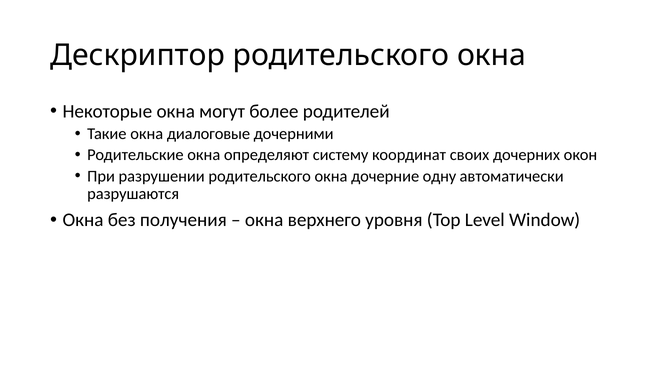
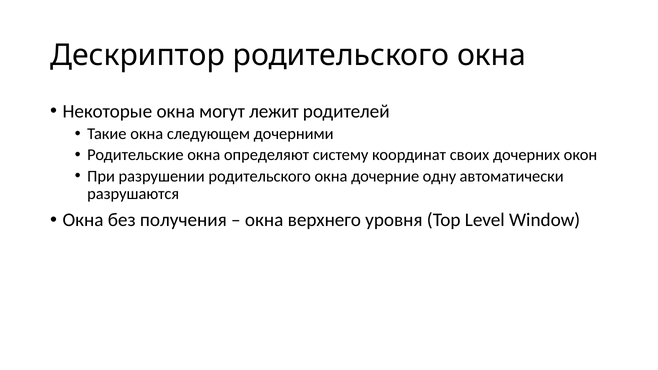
более: более -> лежит
диалоговые: диалоговые -> следующем
